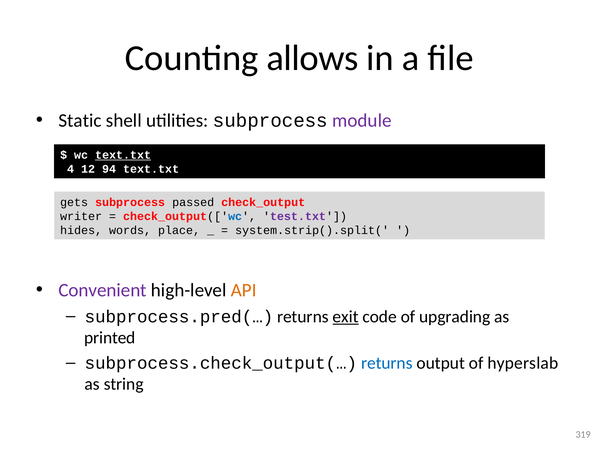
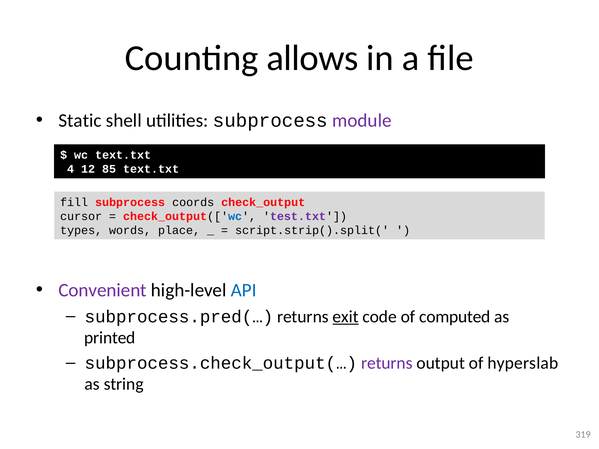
text.txt at (123, 155) underline: present -> none
94: 94 -> 85
gets: gets -> fill
passed: passed -> coords
writer: writer -> cursor
hides: hides -> types
system.strip().split(: system.strip().split( -> script.strip().split(
API colour: orange -> blue
upgrading: upgrading -> computed
returns at (387, 363) colour: blue -> purple
